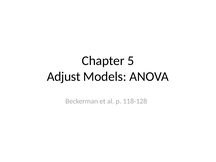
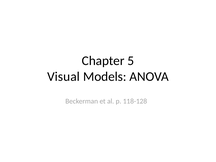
Adjust: Adjust -> Visual
